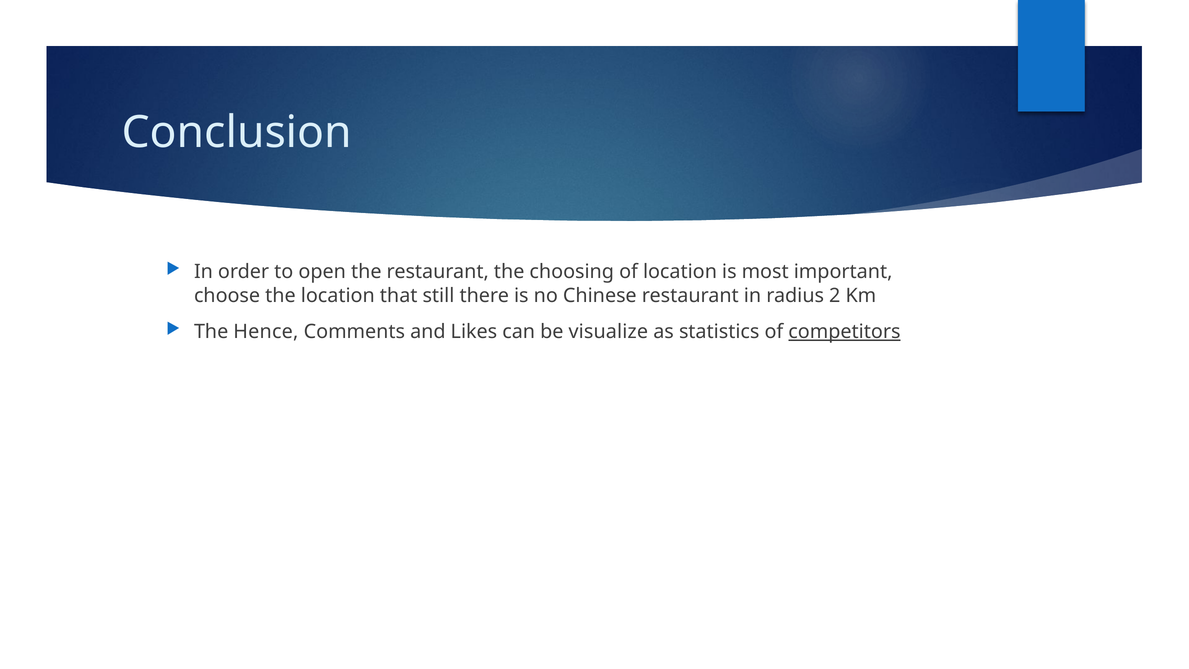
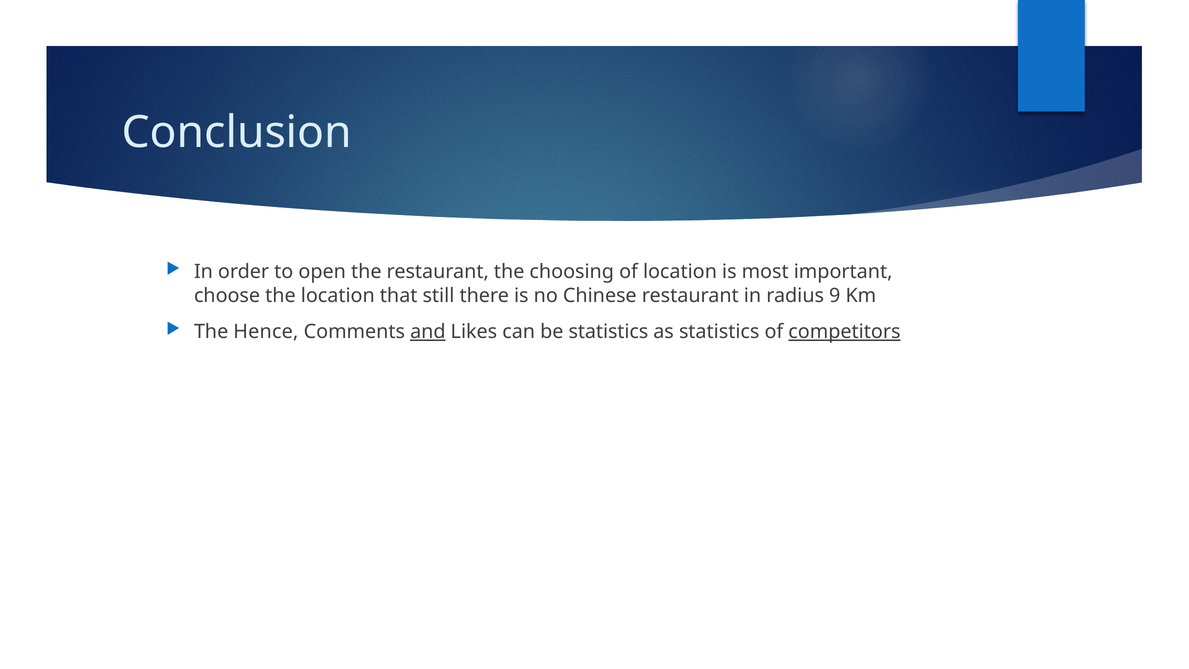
2: 2 -> 9
and underline: none -> present
be visualize: visualize -> statistics
